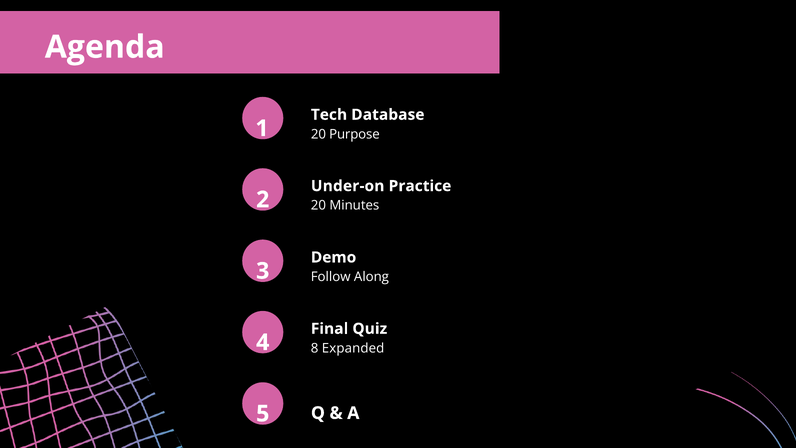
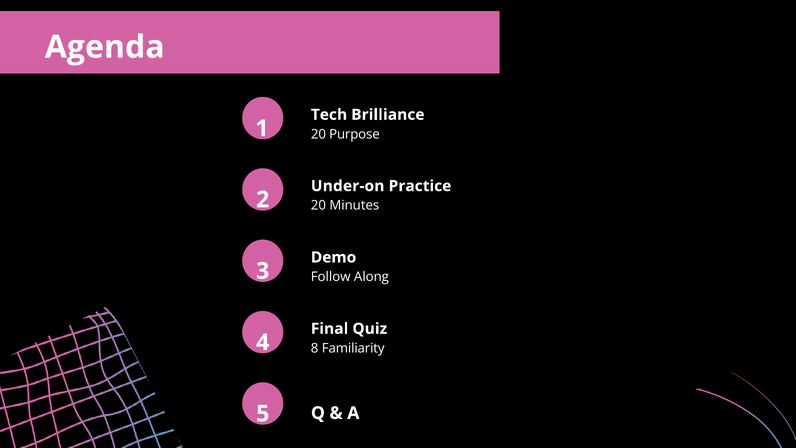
Database: Database -> Brilliance
Expanded: Expanded -> Familiarity
